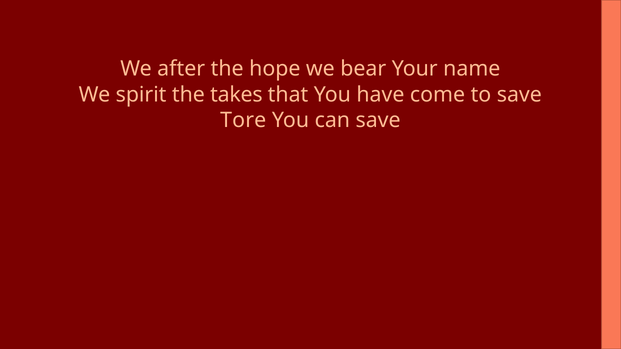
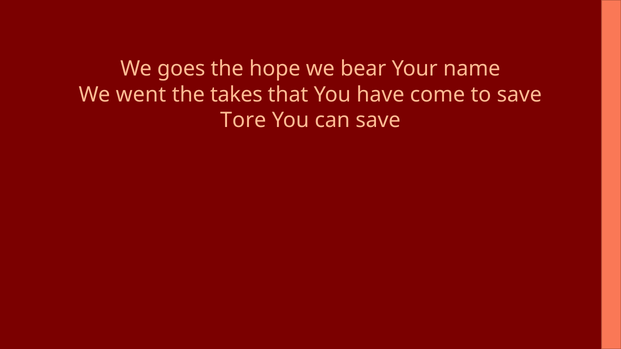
after: after -> goes
spirit: spirit -> went
